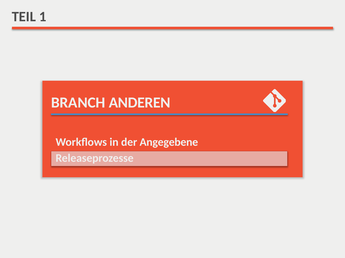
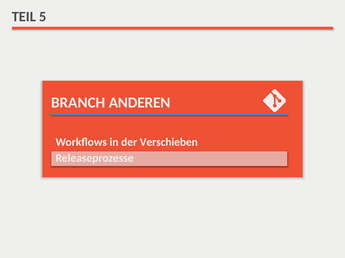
1: 1 -> 5
Angegebene: Angegebene -> Verschieben
